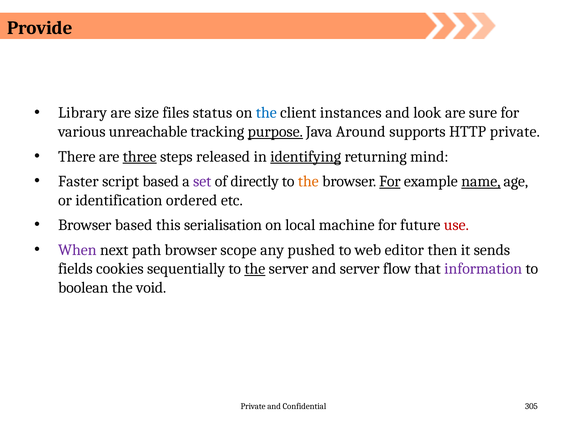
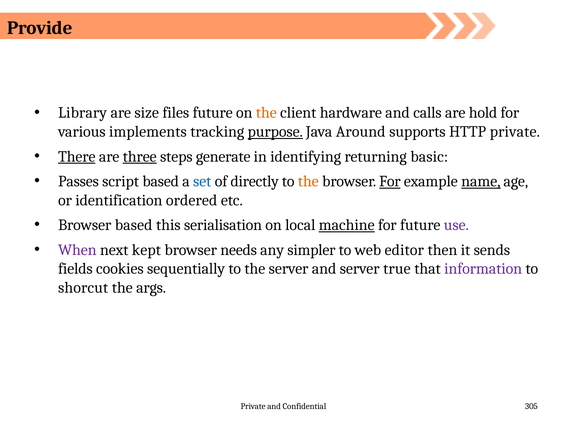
files status: status -> future
the at (266, 113) colour: blue -> orange
instances: instances -> hardware
look: look -> calls
sure: sure -> hold
unreachable: unreachable -> implements
There underline: none -> present
released: released -> generate
identifying underline: present -> none
mind: mind -> basic
Faster: Faster -> Passes
set colour: purple -> blue
machine underline: none -> present
use colour: red -> purple
path: path -> kept
scope: scope -> needs
pushed: pushed -> simpler
the at (255, 269) underline: present -> none
flow: flow -> true
boolean: boolean -> shorcut
void: void -> args
